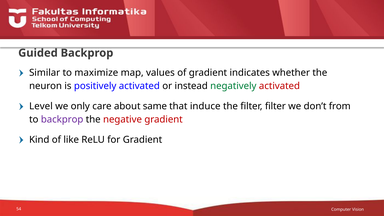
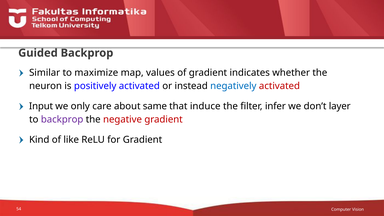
negatively colour: green -> blue
Level: Level -> Input
filter filter: filter -> infer
from: from -> layer
